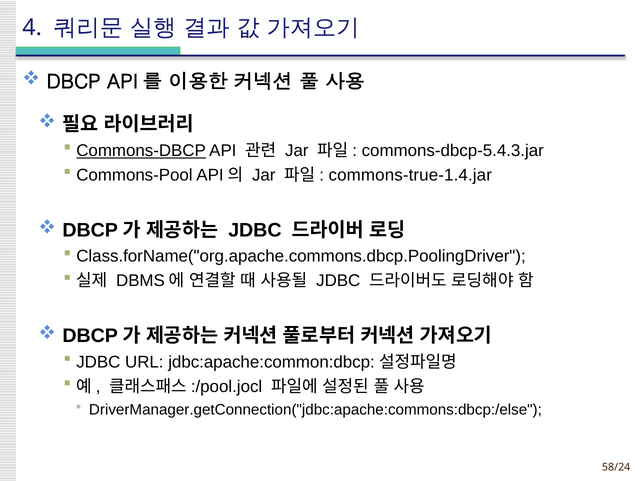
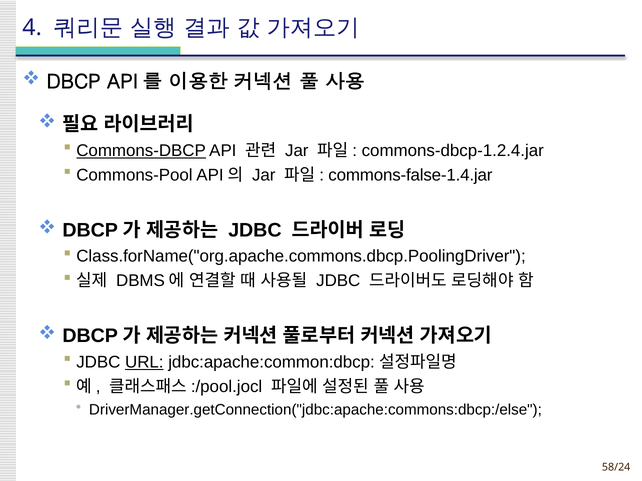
commons-dbcp-5.4.3.jar: commons-dbcp-5.4.3.jar -> commons-dbcp-1.2.4.jar
commons-true-1.4.jar: commons-true-1.4.jar -> commons-false-1.4.jar
URL underline: none -> present
